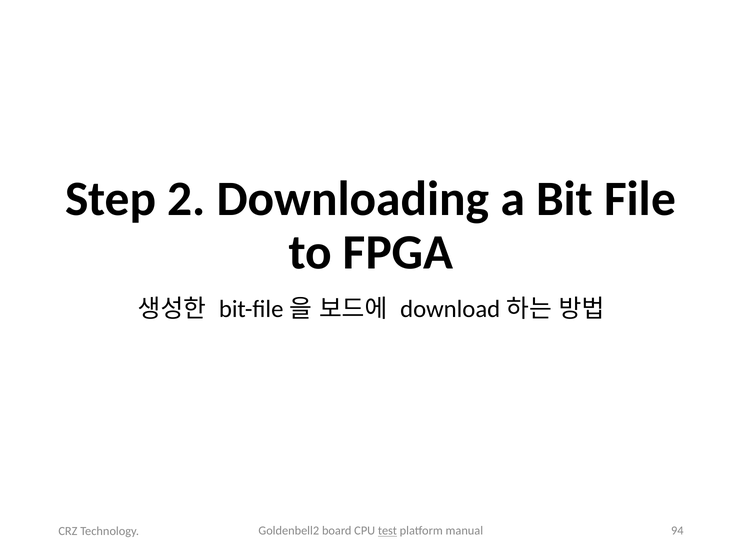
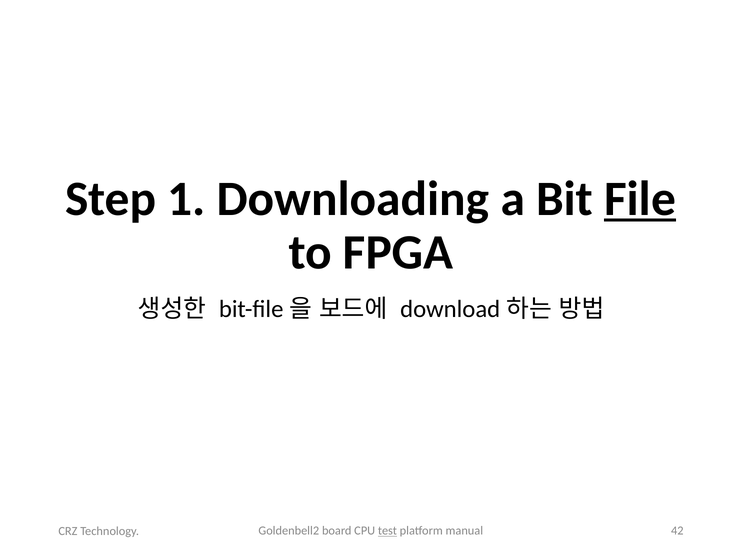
2: 2 -> 1
File underline: none -> present
94: 94 -> 42
